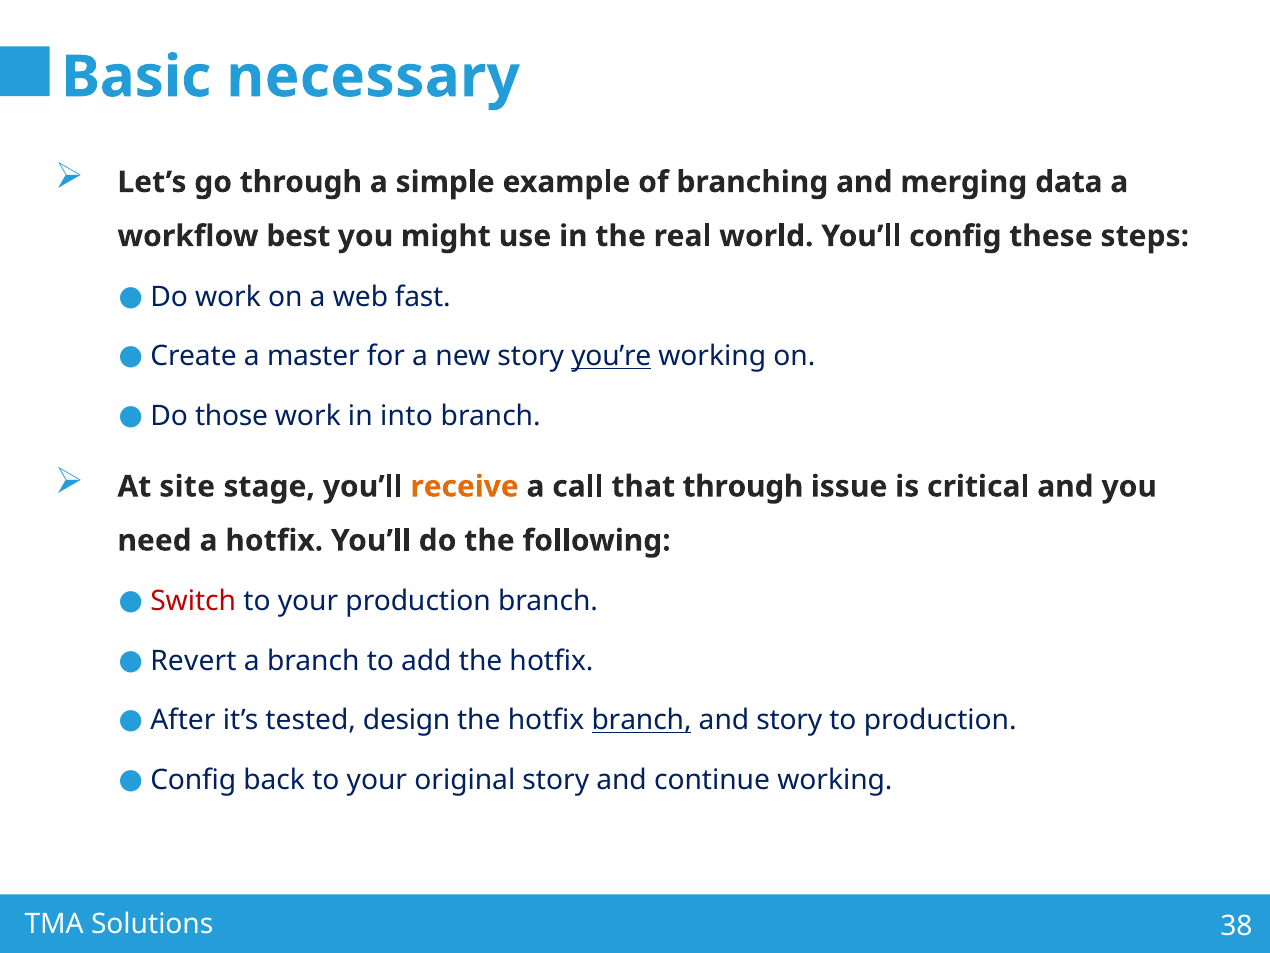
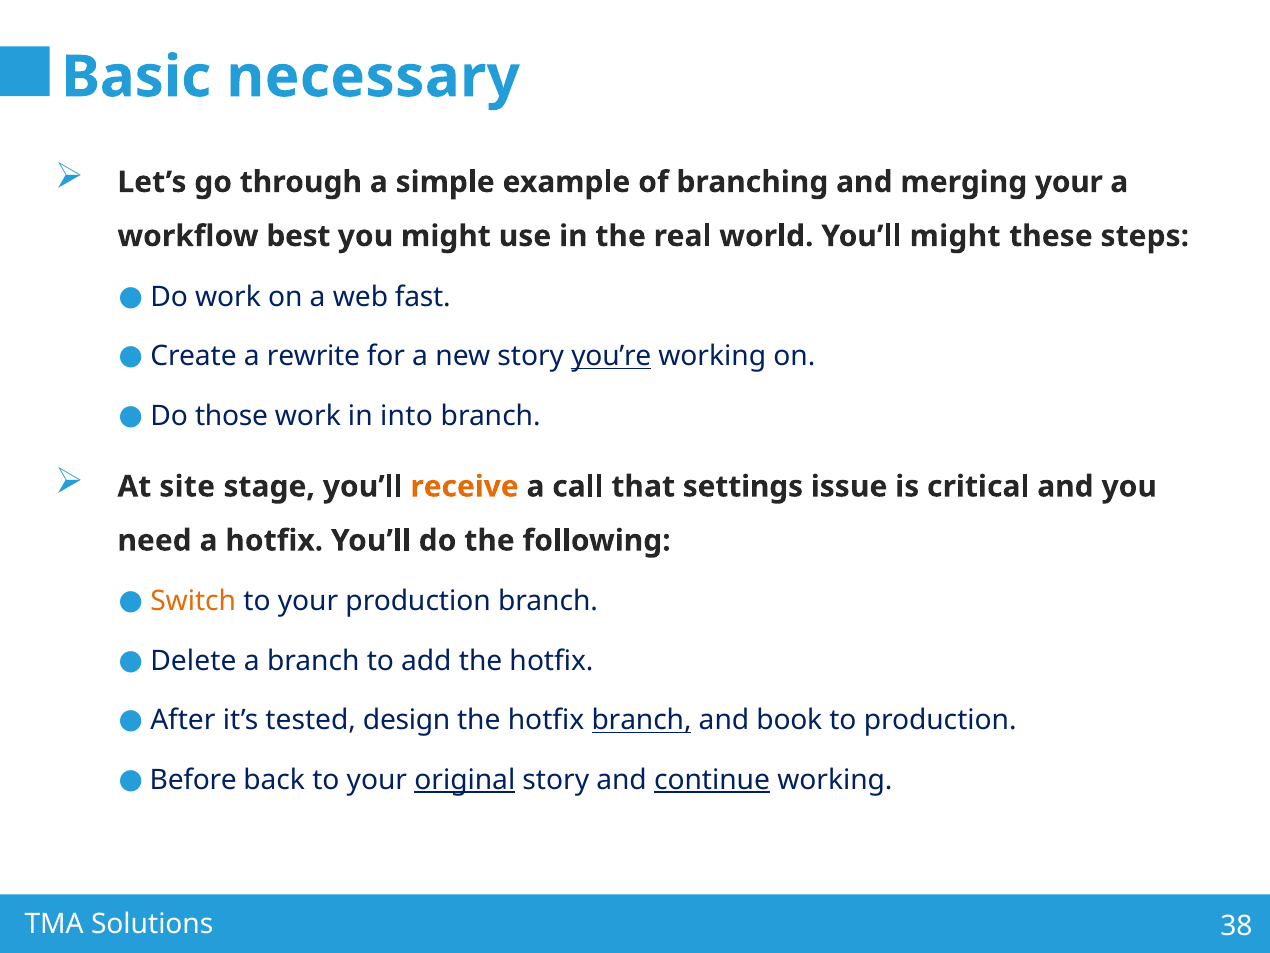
merging data: data -> your
You’ll config: config -> might
master: master -> rewrite
that through: through -> settings
Switch colour: red -> orange
Revert: Revert -> Delete
and story: story -> book
Config at (193, 779): Config -> Before
original underline: none -> present
continue underline: none -> present
